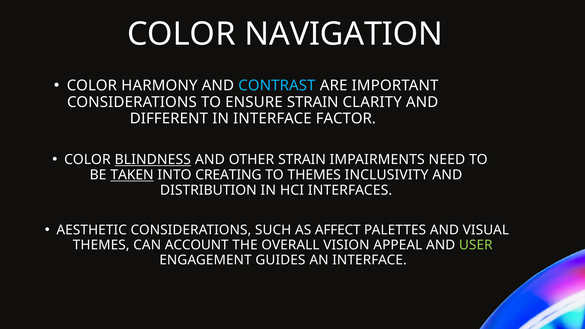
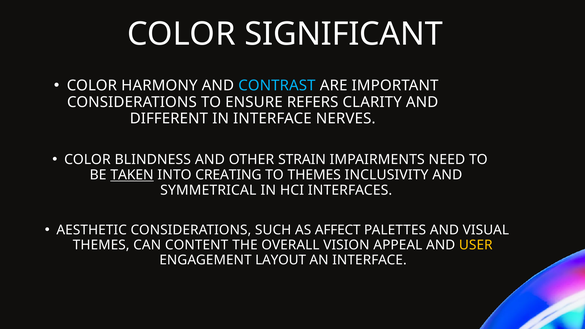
NAVIGATION: NAVIGATION -> SIGNIFICANT
ENSURE STRAIN: STRAIN -> REFERS
FACTOR: FACTOR -> NERVES
BLINDNESS underline: present -> none
DISTRIBUTION: DISTRIBUTION -> SYMMETRICAL
ACCOUNT: ACCOUNT -> CONTENT
USER colour: light green -> yellow
GUIDES: GUIDES -> LAYOUT
